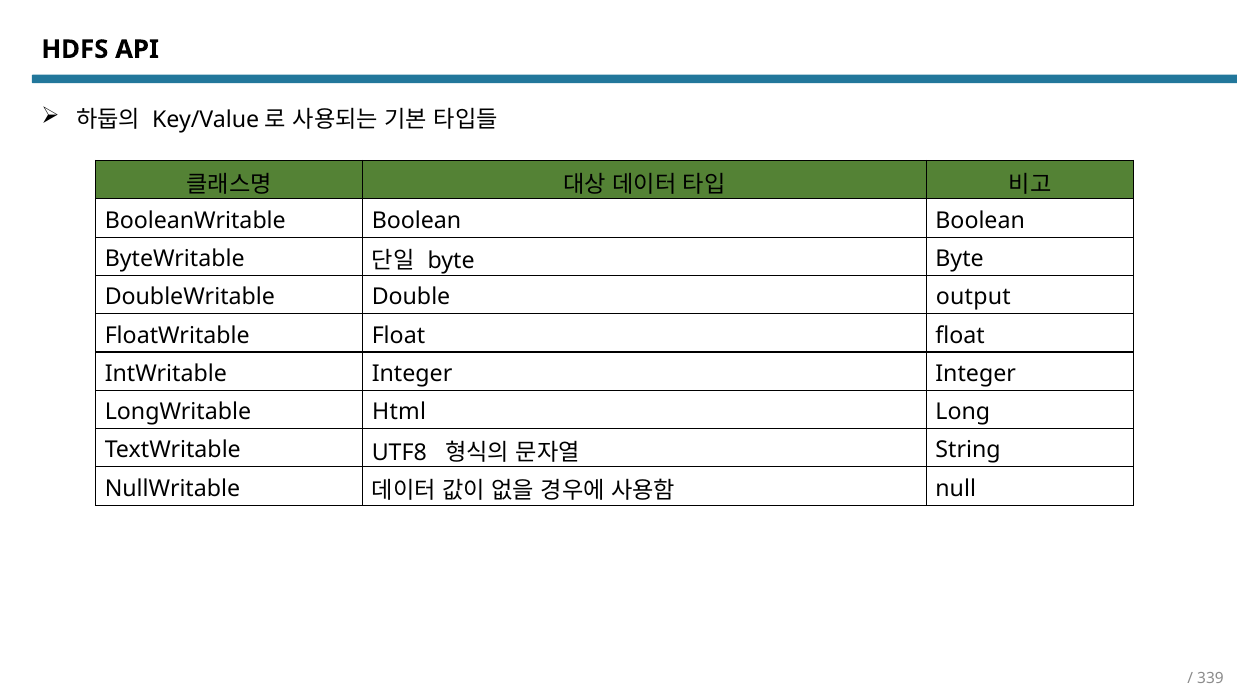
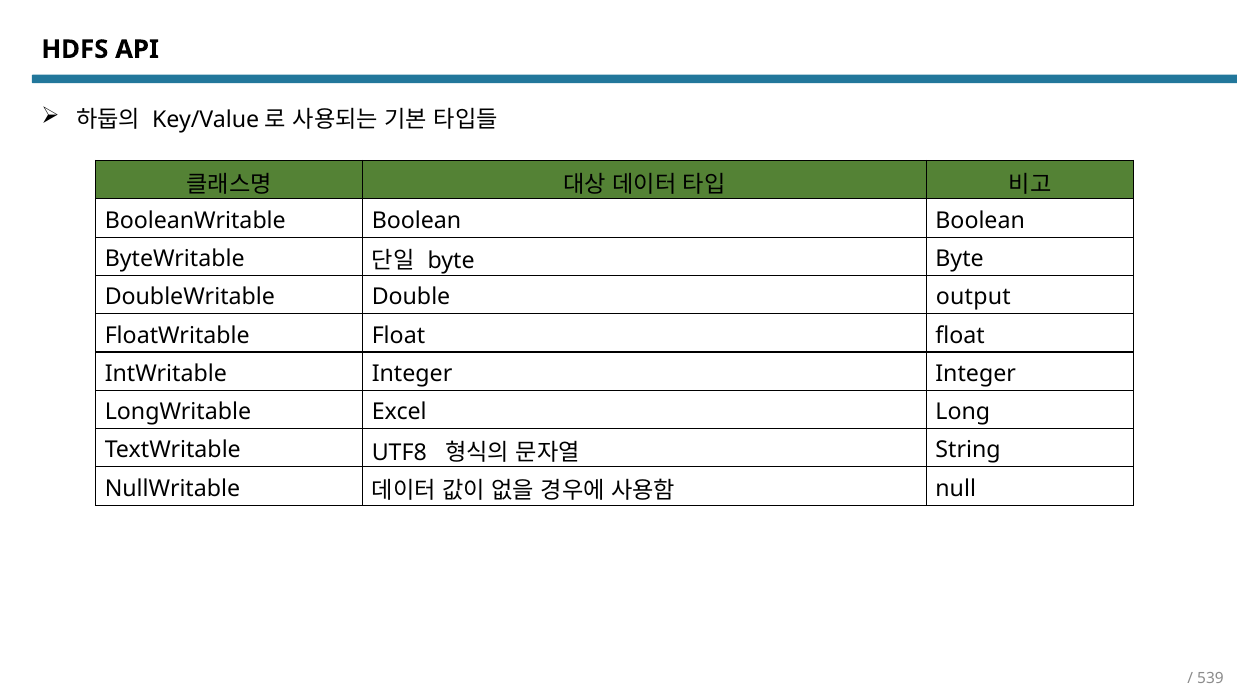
Html: Html -> Excel
339: 339 -> 539
